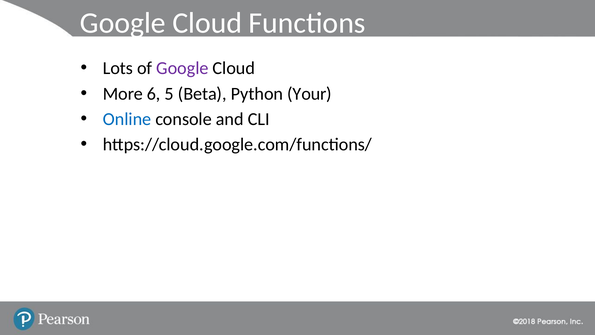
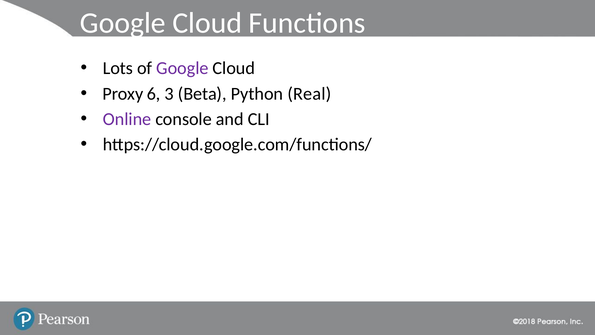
More: More -> Proxy
5: 5 -> 3
Your: Your -> Real
Online colour: blue -> purple
